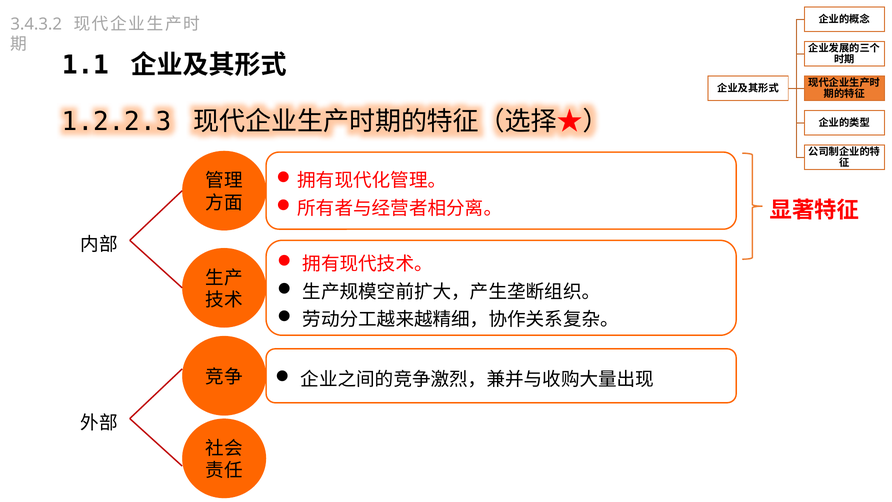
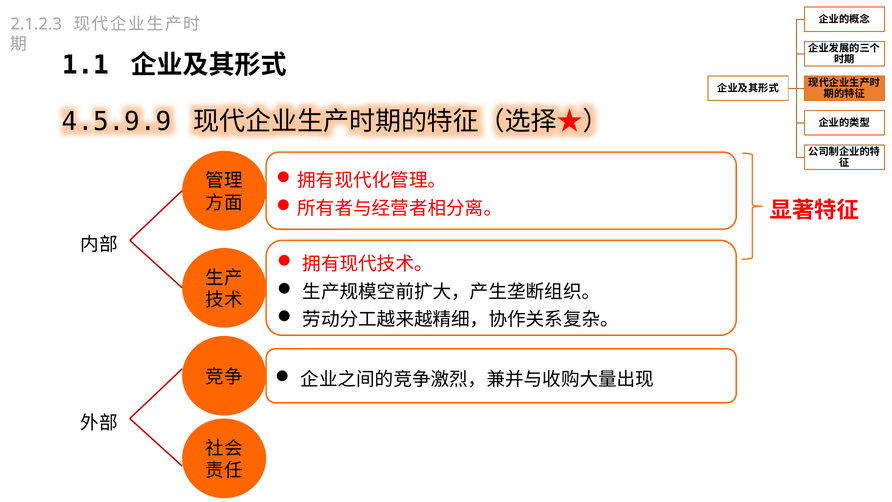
3.4.3.2: 3.4.3.2 -> 2.1.2.3
1.2.2.3: 1.2.2.3 -> 4.5.9.9
